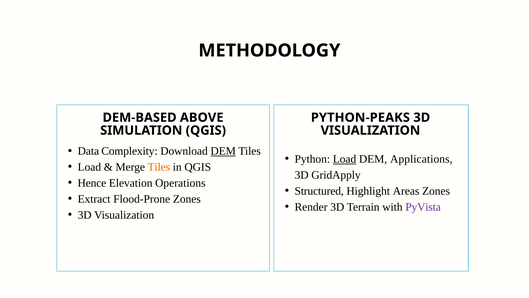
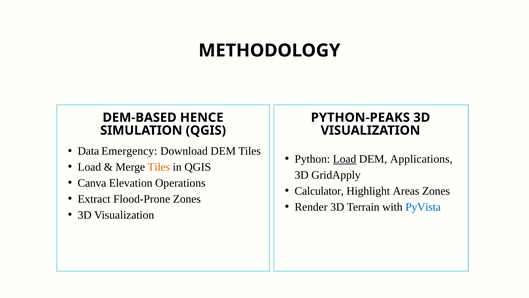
ABOVE: ABOVE -> HENCE
Complexity: Complexity -> Emergency
DEM at (223, 151) underline: present -> none
Hence: Hence -> Canva
Structured: Structured -> Calculator
PyVista colour: purple -> blue
